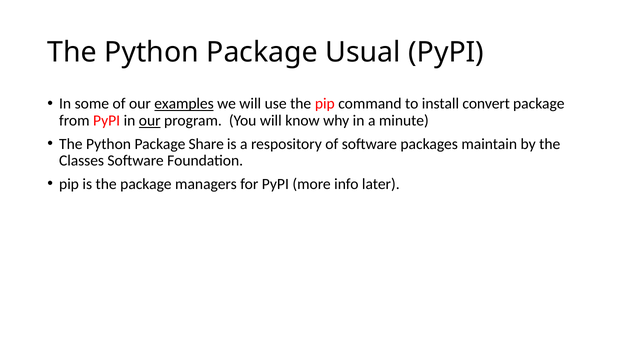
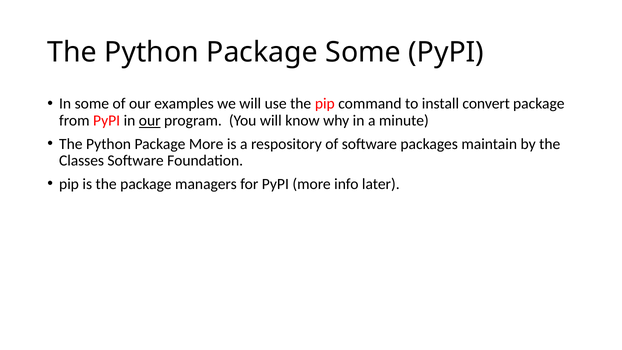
Package Usual: Usual -> Some
examples underline: present -> none
Package Share: Share -> More
